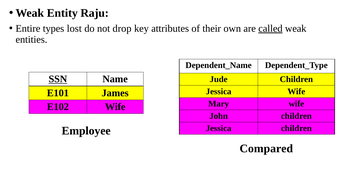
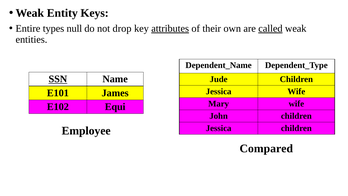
Raju: Raju -> Keys
lost: lost -> null
attributes underline: none -> present
E102 Wife: Wife -> Equi
